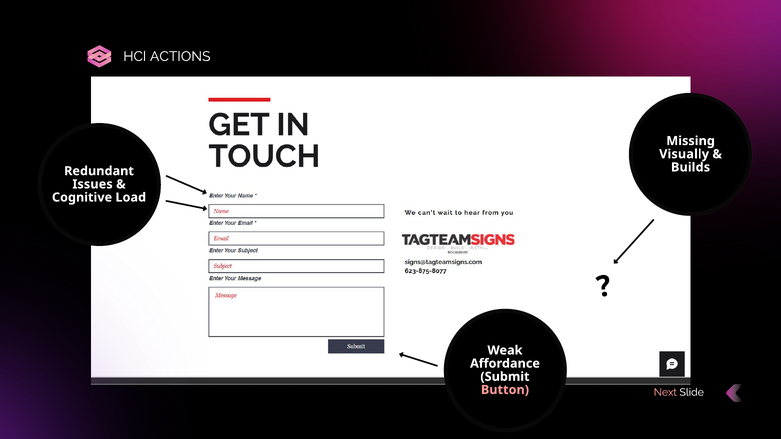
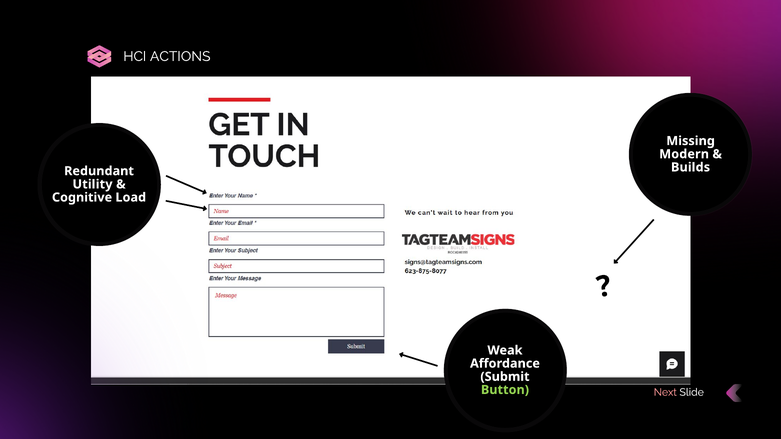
Visually: Visually -> Modern
Issues: Issues -> Utility
Button colour: pink -> light green
